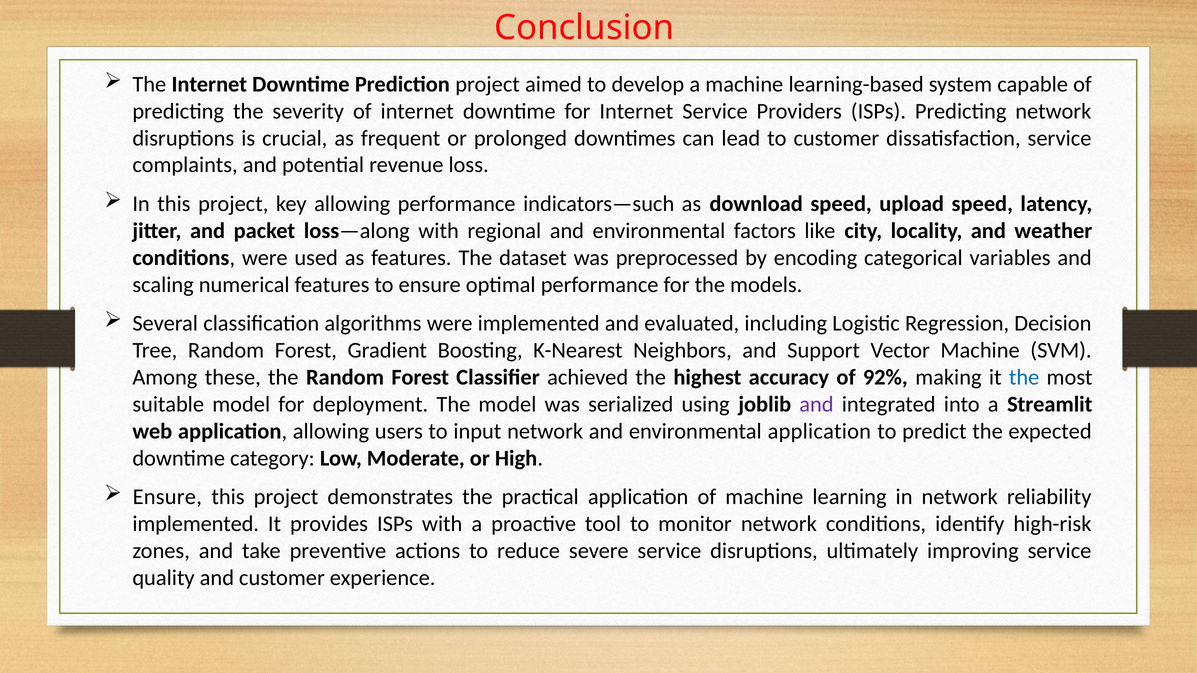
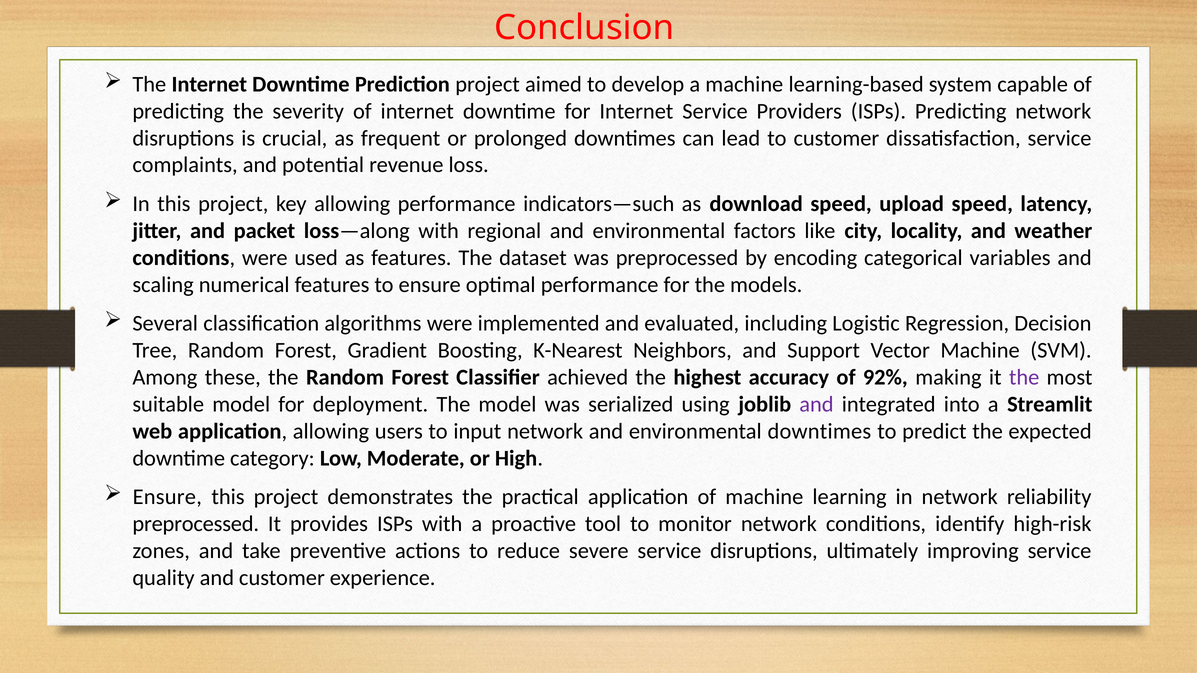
the at (1024, 378) colour: blue -> purple
environmental application: application -> downtimes
implemented at (196, 524): implemented -> preprocessed
